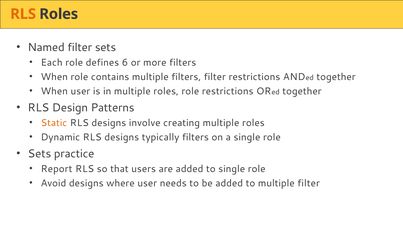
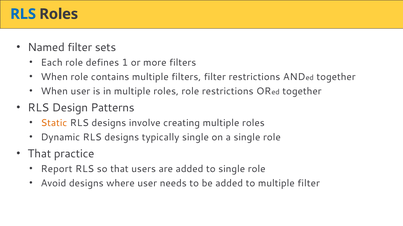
RLS at (23, 14) colour: orange -> blue
6: 6 -> 1
typically filters: filters -> single
Sets at (39, 154): Sets -> That
